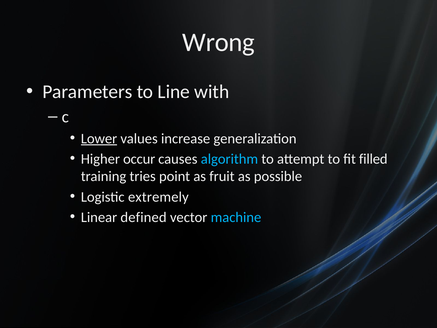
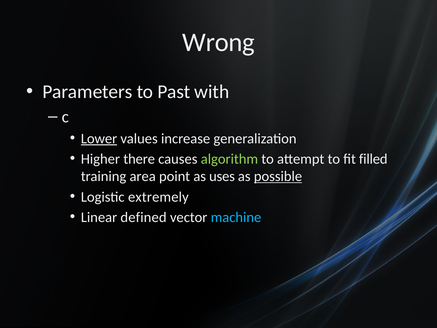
Line: Line -> Past
occur: occur -> there
algorithm colour: light blue -> light green
tries: tries -> area
fruit: fruit -> uses
possible underline: none -> present
